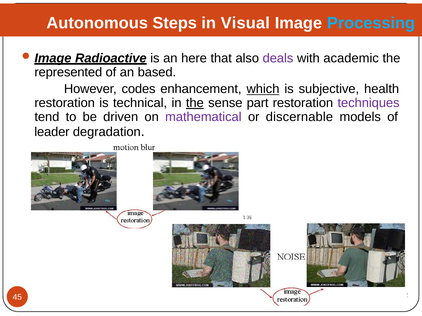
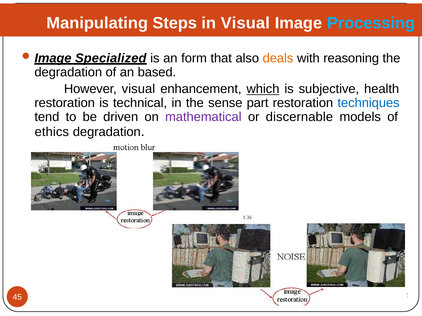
Autonomous: Autonomous -> Manipulating
Radioactive: Radioactive -> Specialized
here: here -> form
deals colour: purple -> orange
academic: academic -> reasoning
represented at (68, 72): represented -> degradation
However codes: codes -> visual
the at (195, 103) underline: present -> none
techniques colour: purple -> blue
leader: leader -> ethics
